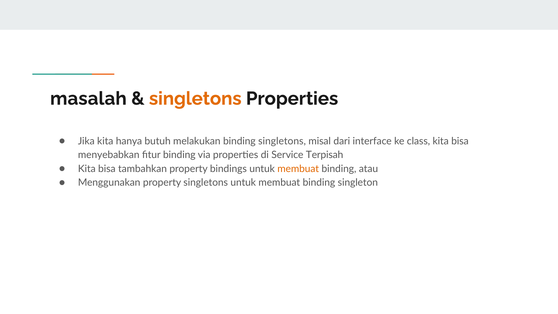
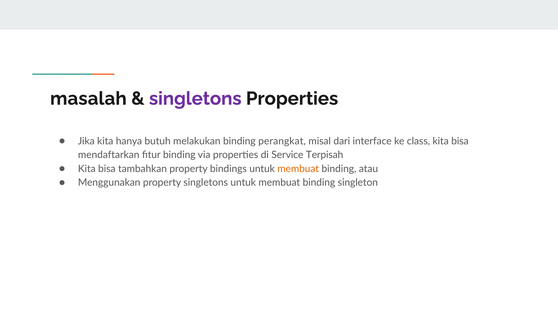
singletons at (195, 99) colour: orange -> purple
binding singletons: singletons -> perangkat
menyebabkan: menyebabkan -> mendaftarkan
